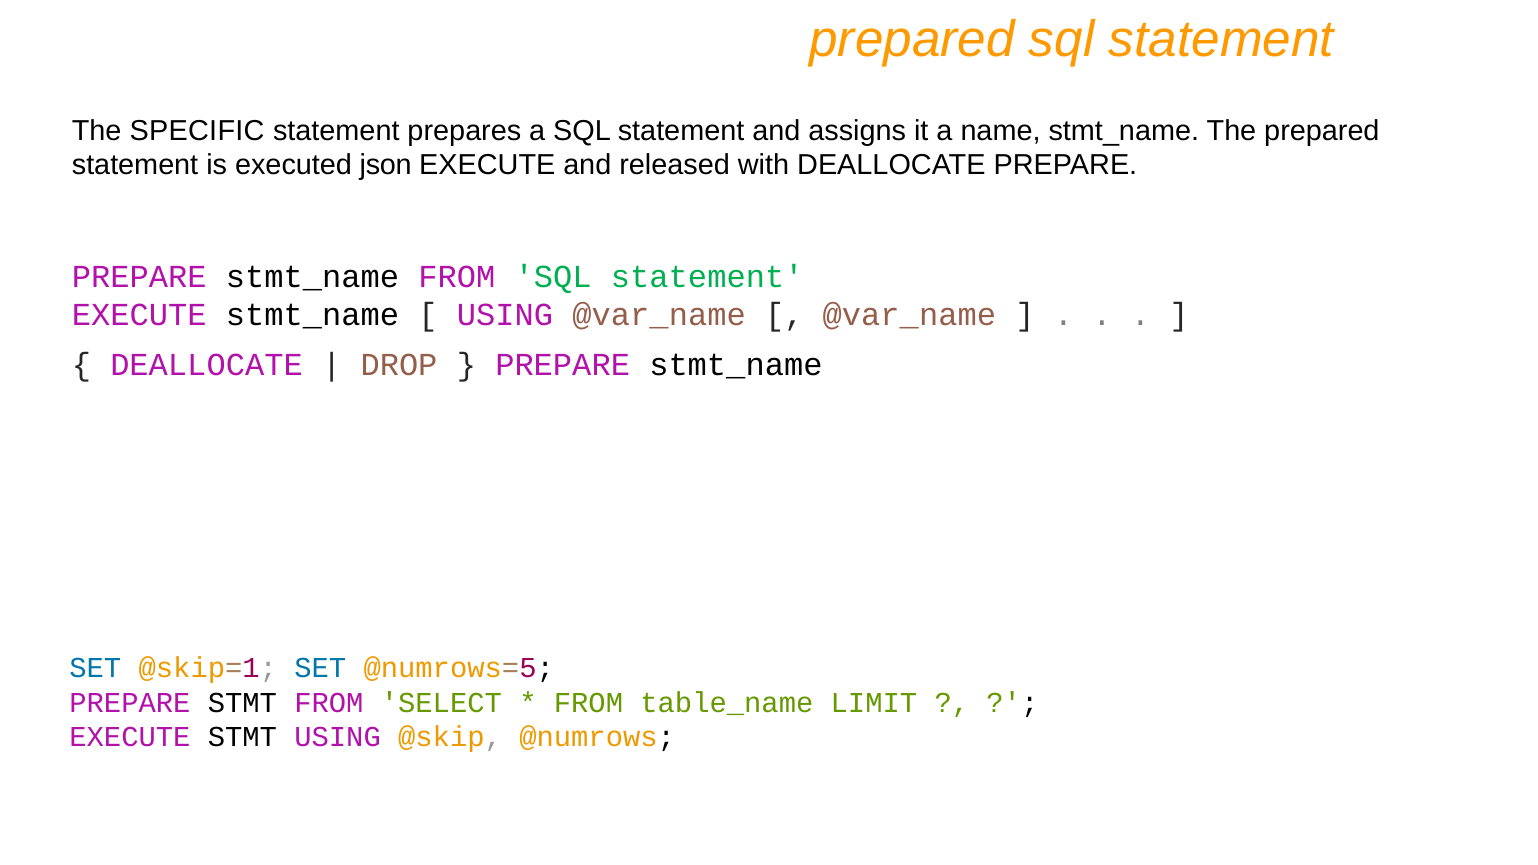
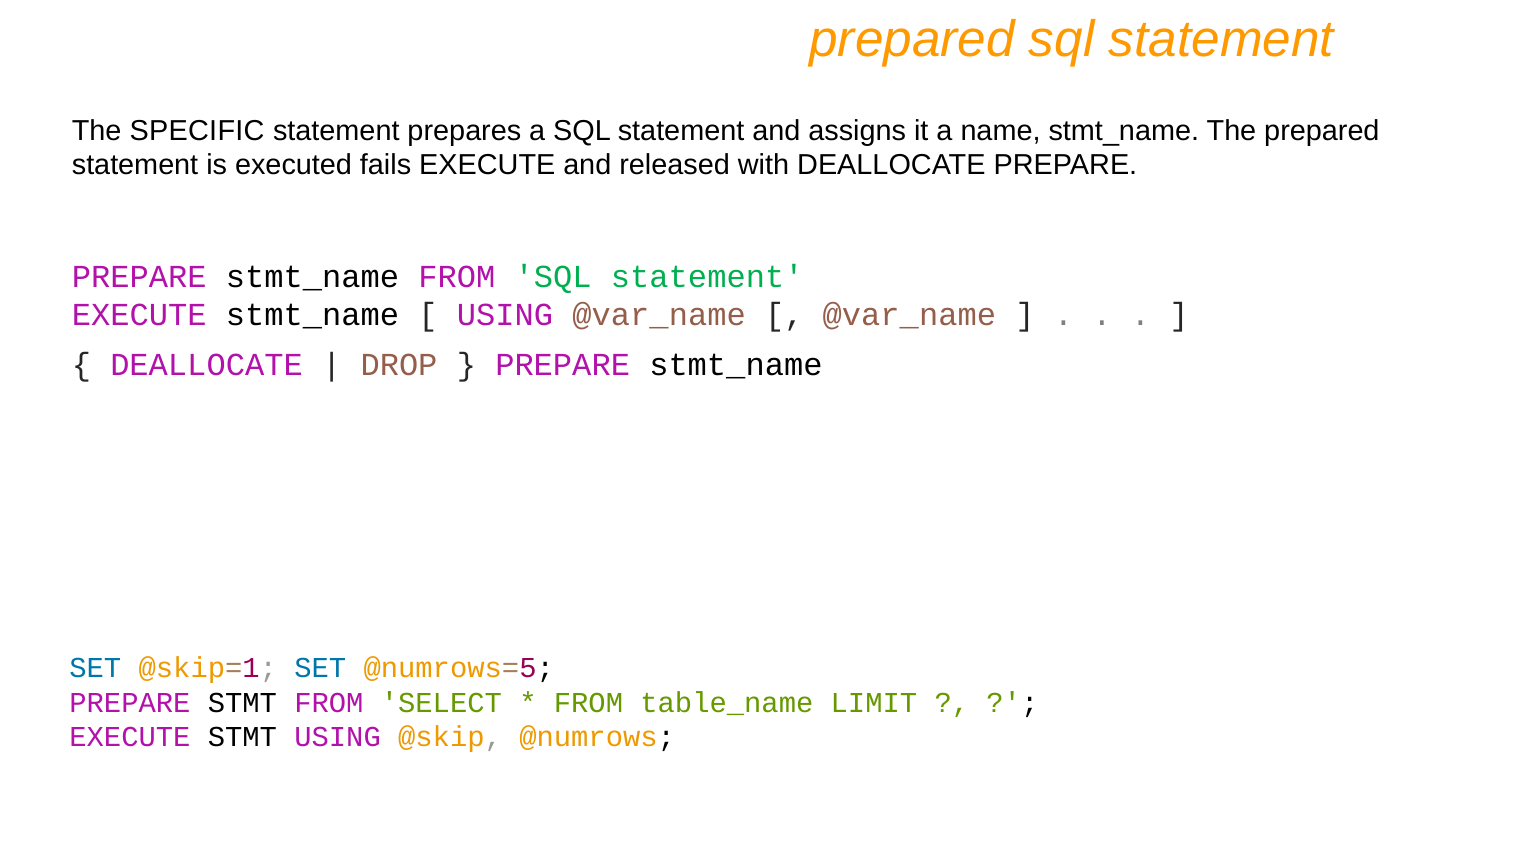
json: json -> fails
